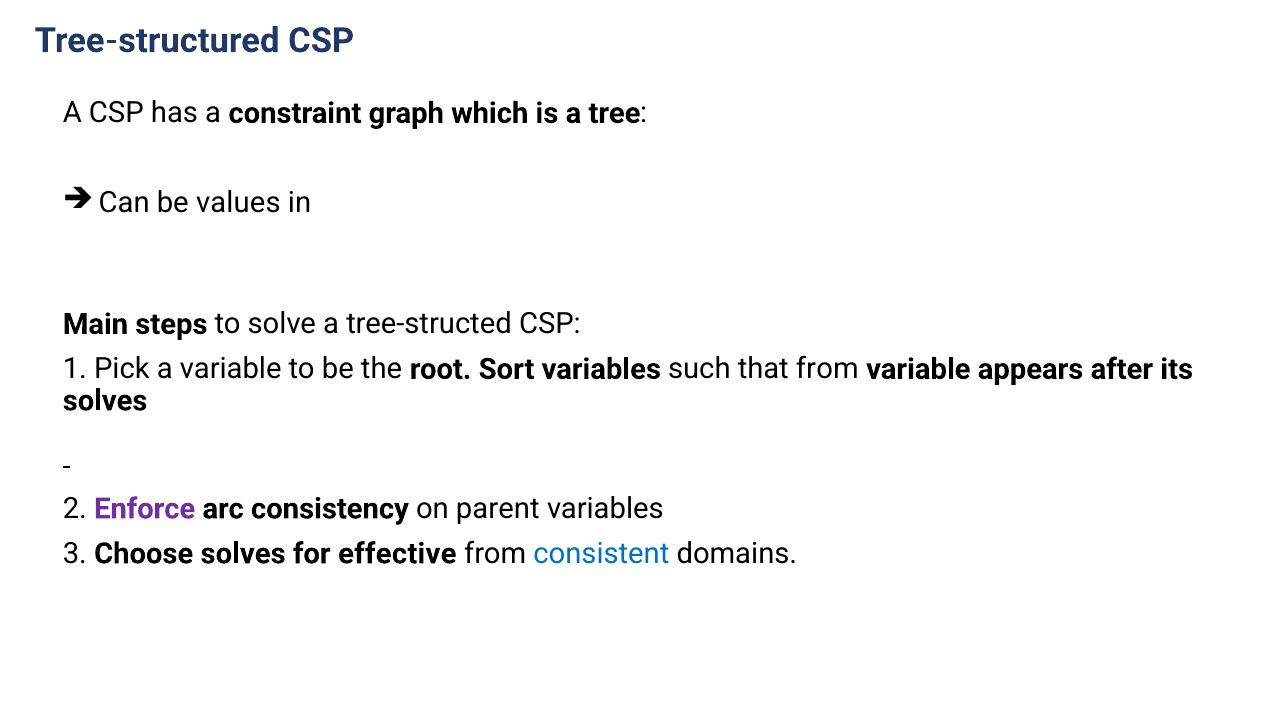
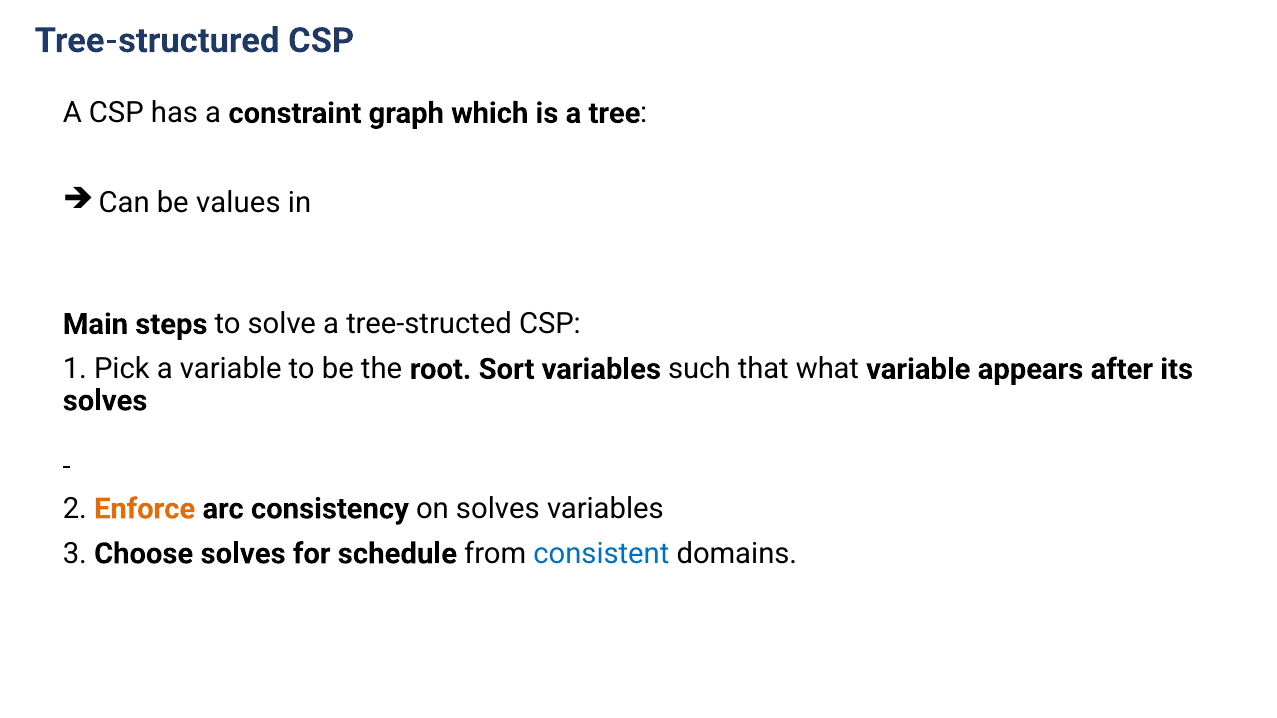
that from: from -> what
Enforce colour: purple -> orange
on parent: parent -> solves
effective: effective -> schedule
